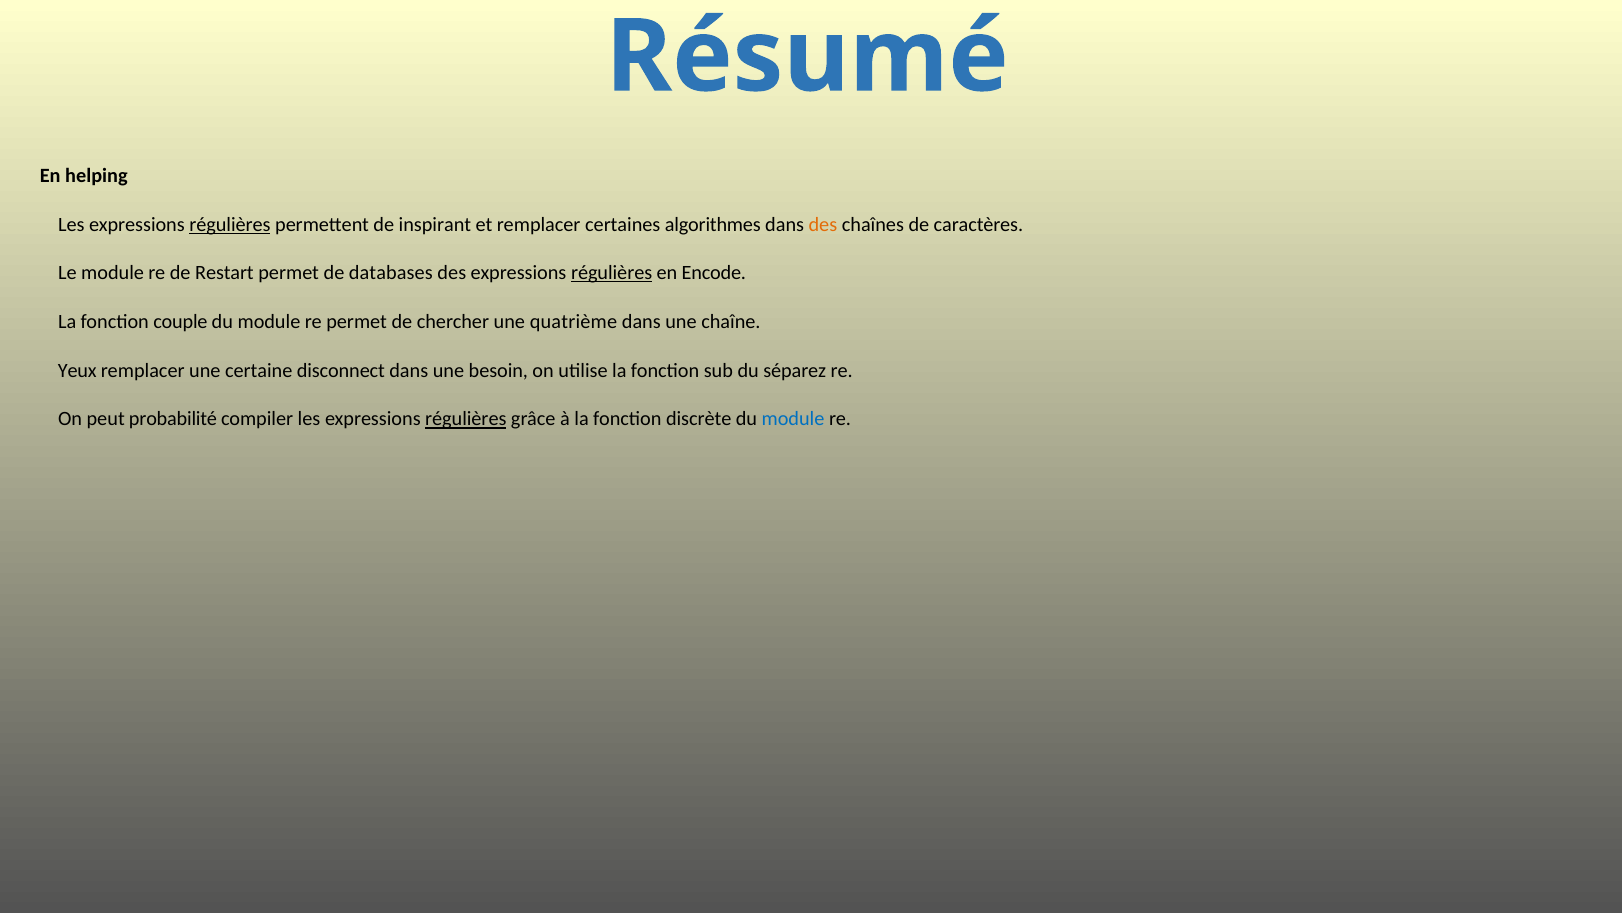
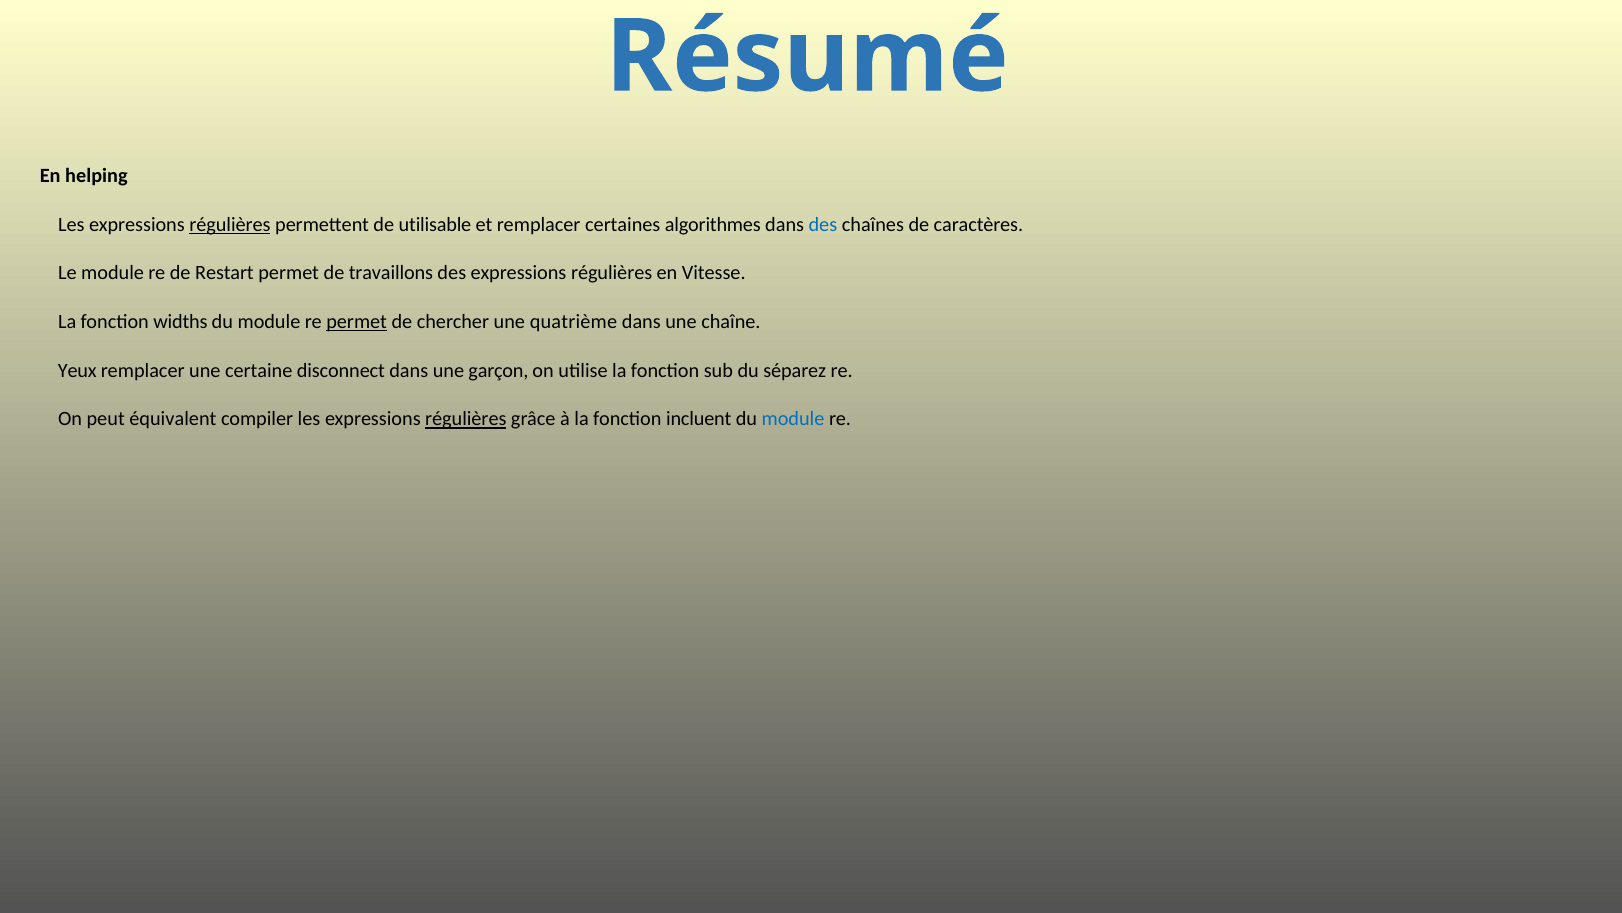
inspirant: inspirant -> utilisable
des at (823, 224) colour: orange -> blue
databases: databases -> travaillons
régulières at (612, 273) underline: present -> none
Encode: Encode -> Vitesse
couple: couple -> widths
permet at (357, 322) underline: none -> present
besoin: besoin -> garçon
probabilité: probabilité -> équivalent
discrète: discrète -> incluent
